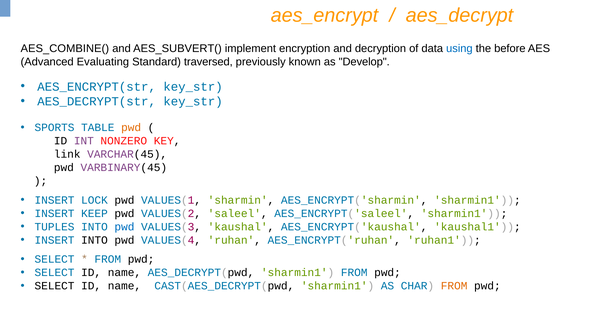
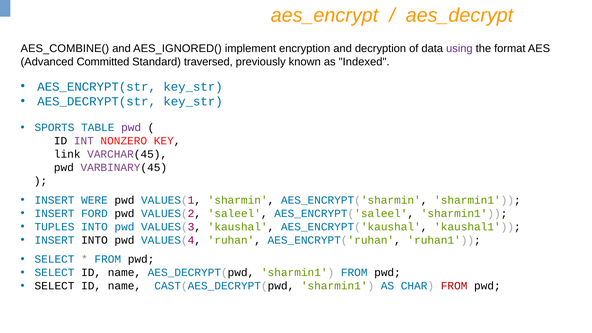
AES_SUBVERT(: AES_SUBVERT( -> AES_IGNORED(
using colour: blue -> purple
before: before -> format
Evaluating: Evaluating -> Committed
Develop: Develop -> Indexed
pwd at (131, 128) colour: orange -> purple
LOCK: LOCK -> WERE
KEEP: KEEP -> FORD
FROM at (454, 286) colour: orange -> red
